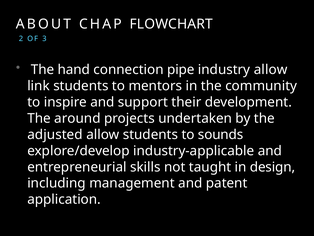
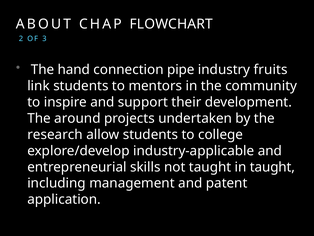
industry allow: allow -> fruits
adjusted: adjusted -> research
sounds: sounds -> college
in design: design -> taught
